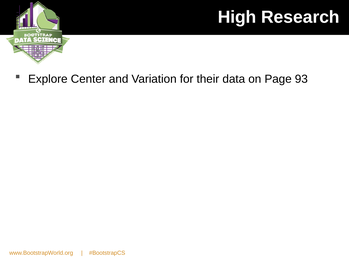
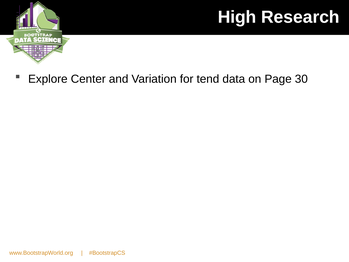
their: their -> tend
93: 93 -> 30
